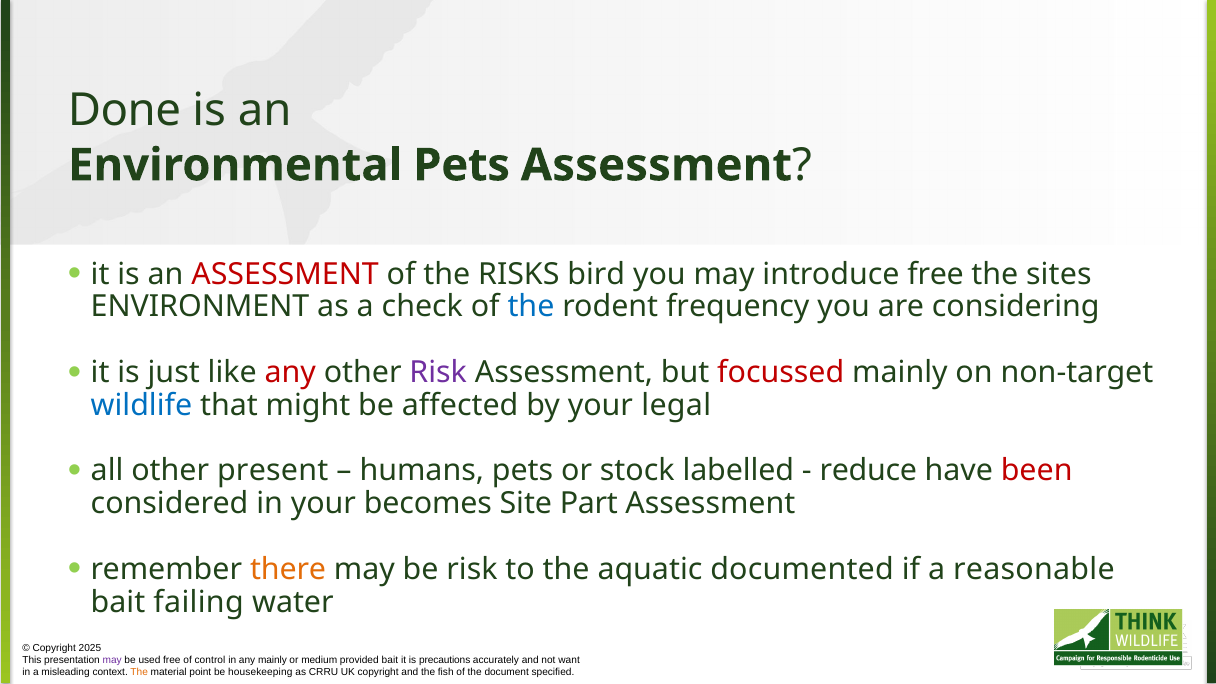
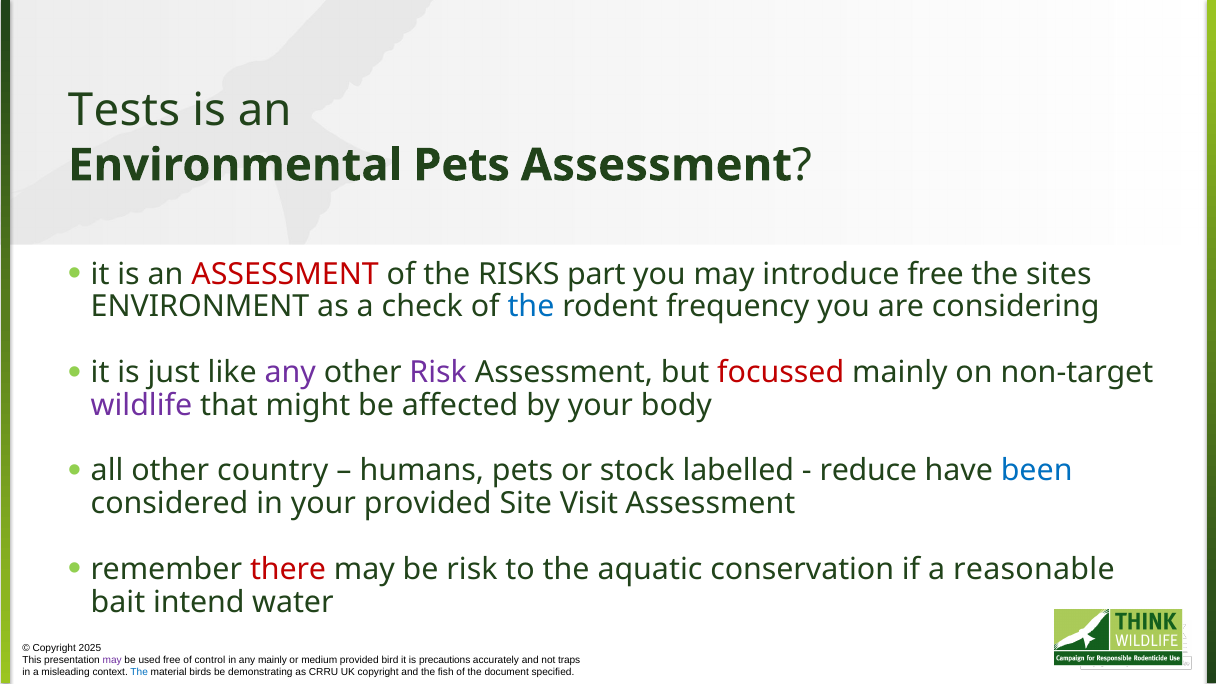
Done: Done -> Tests
bird: bird -> part
any at (290, 372) colour: red -> purple
wildlife colour: blue -> purple
legal: legal -> body
present: present -> country
been colour: red -> blue
your becomes: becomes -> provided
Part: Part -> Visit
there colour: orange -> red
documented: documented -> conservation
failing: failing -> intend
provided bait: bait -> bird
want: want -> traps
The at (139, 672) colour: orange -> blue
point: point -> birds
housekeeping: housekeeping -> demonstrating
